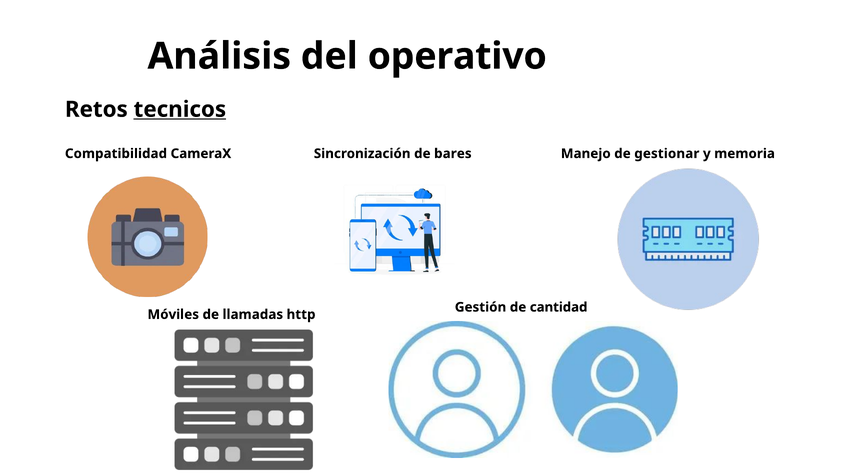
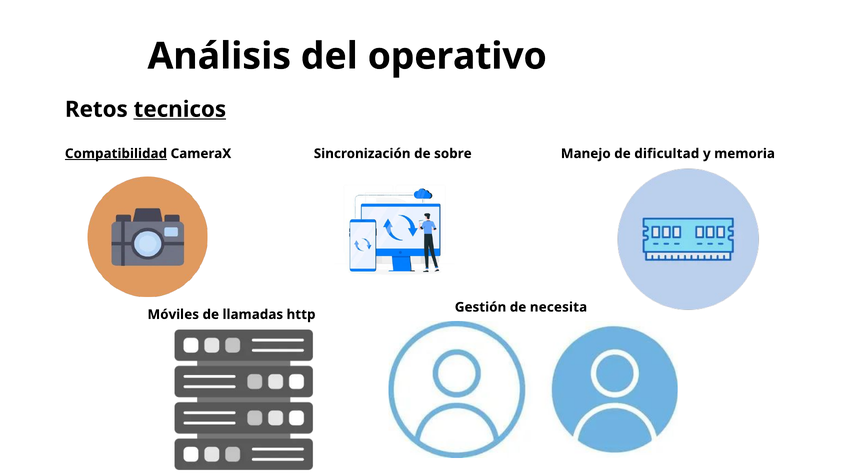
Compatibilidad underline: none -> present
bares: bares -> sobre
gestionar: gestionar -> dificultad
cantidad: cantidad -> necesita
